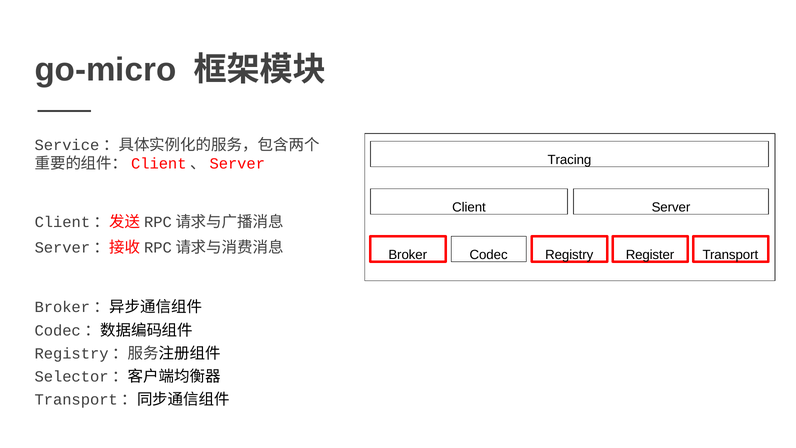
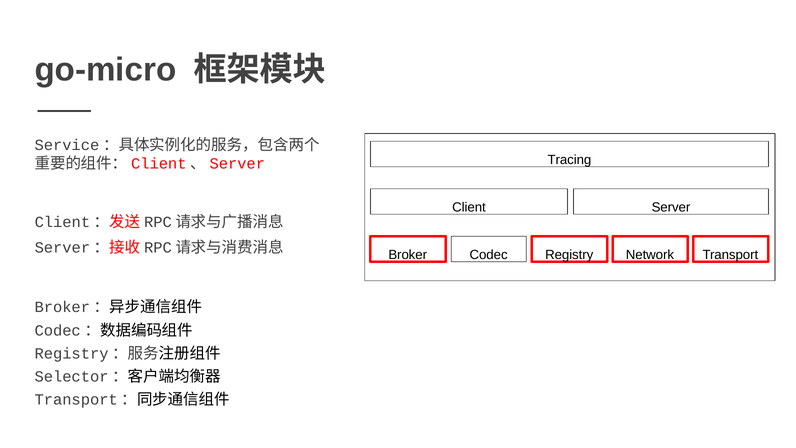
Register: Register -> Network
